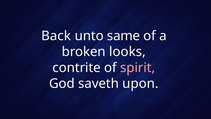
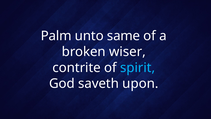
Back: Back -> Palm
looks: looks -> wiser
spirit colour: pink -> light blue
